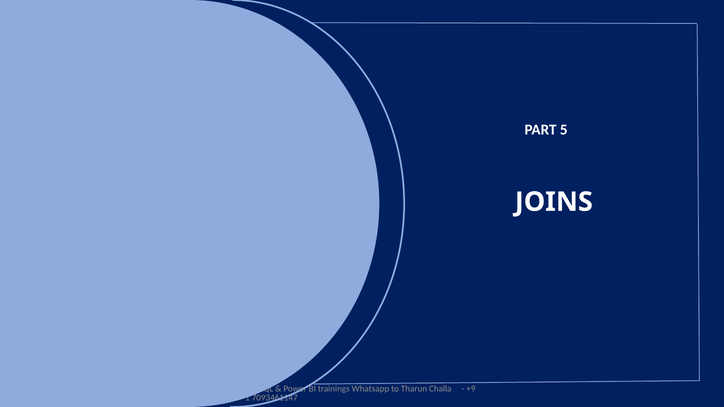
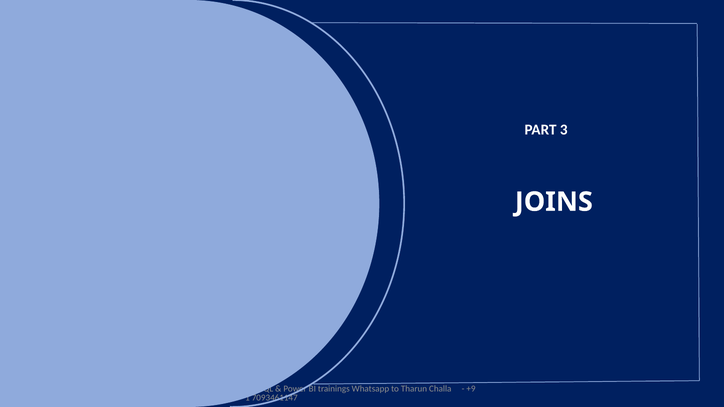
5: 5 -> 3
